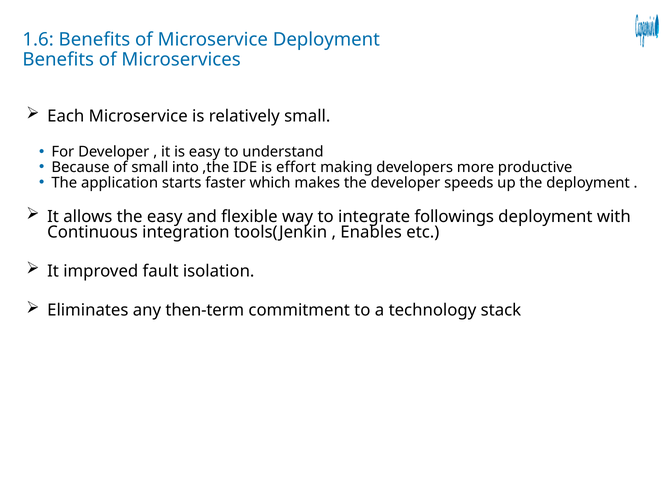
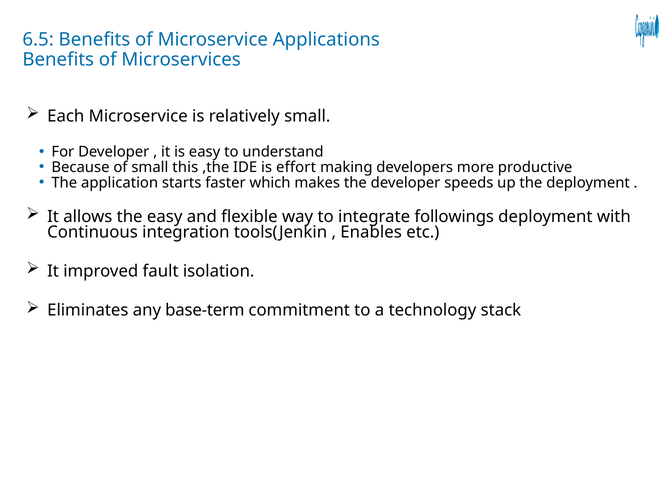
1.6: 1.6 -> 6.5
Microservice Deployment: Deployment -> Applications
into: into -> this
then-term: then-term -> base-term
